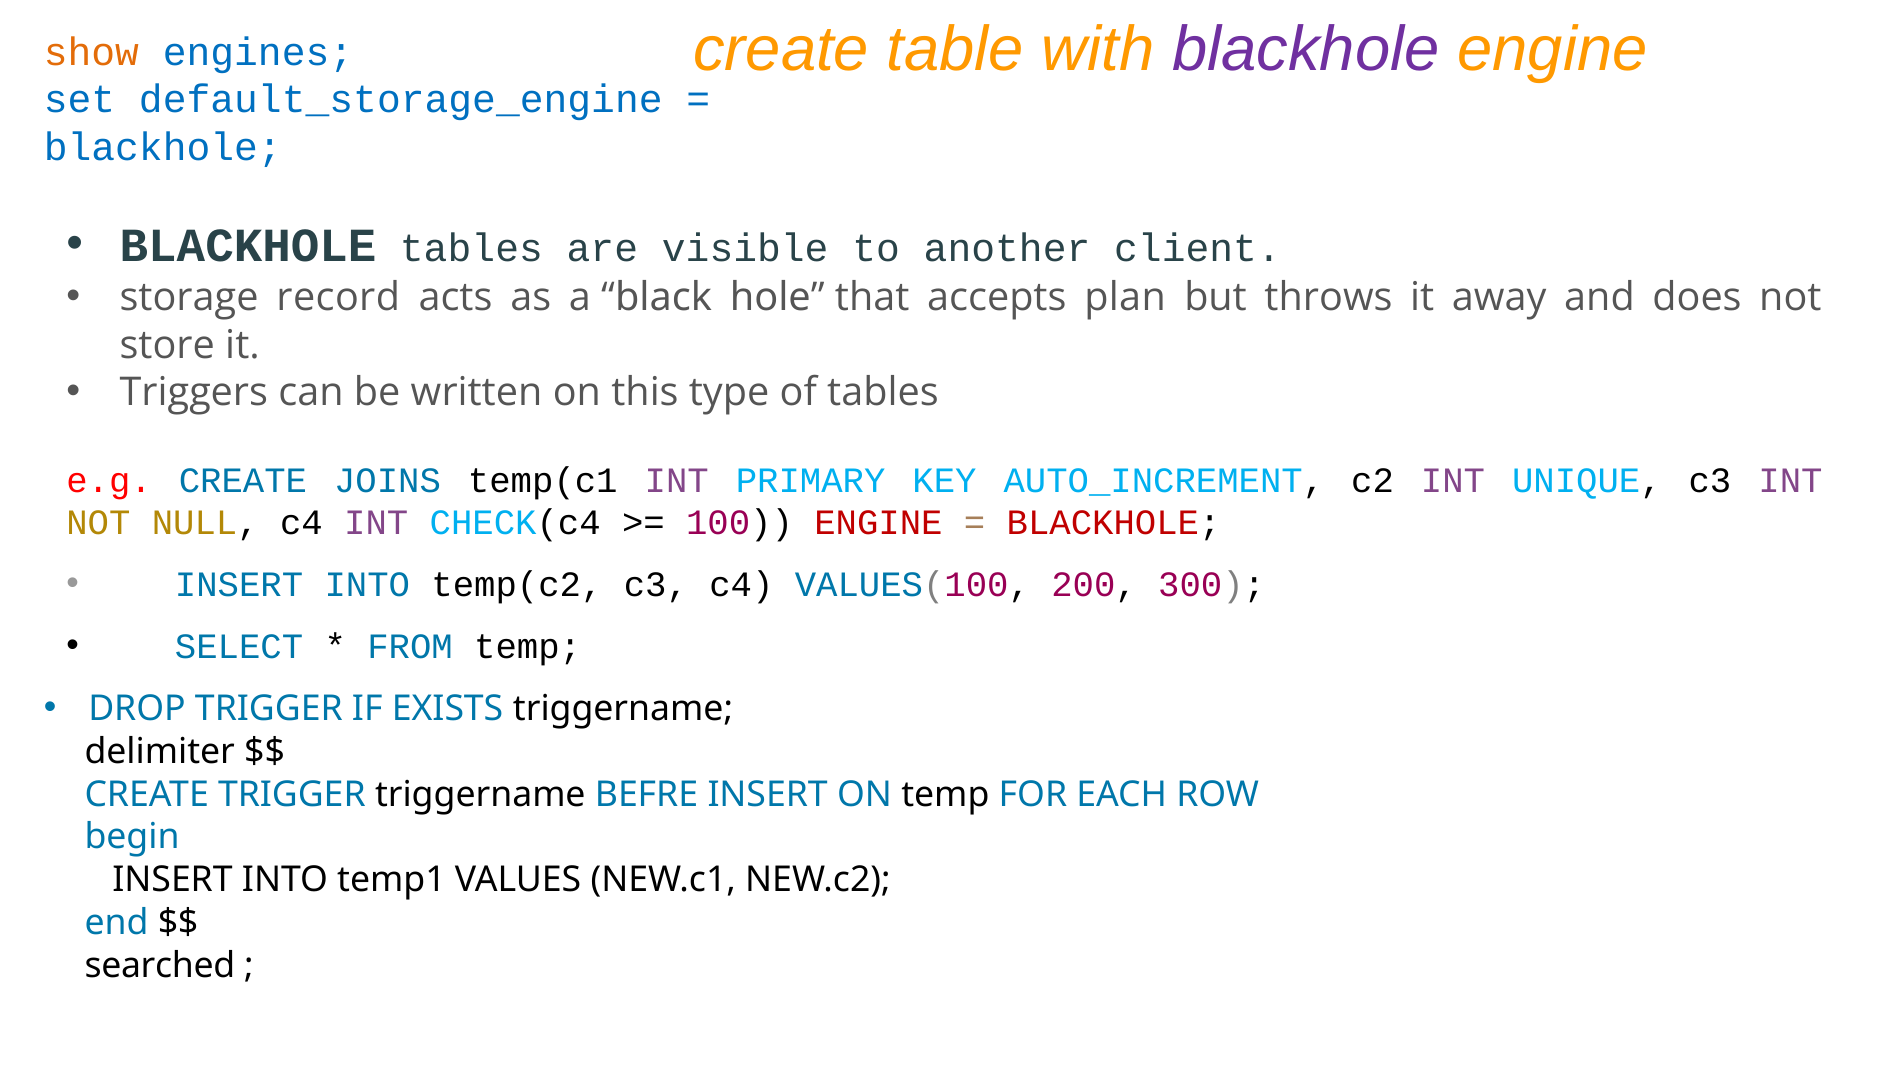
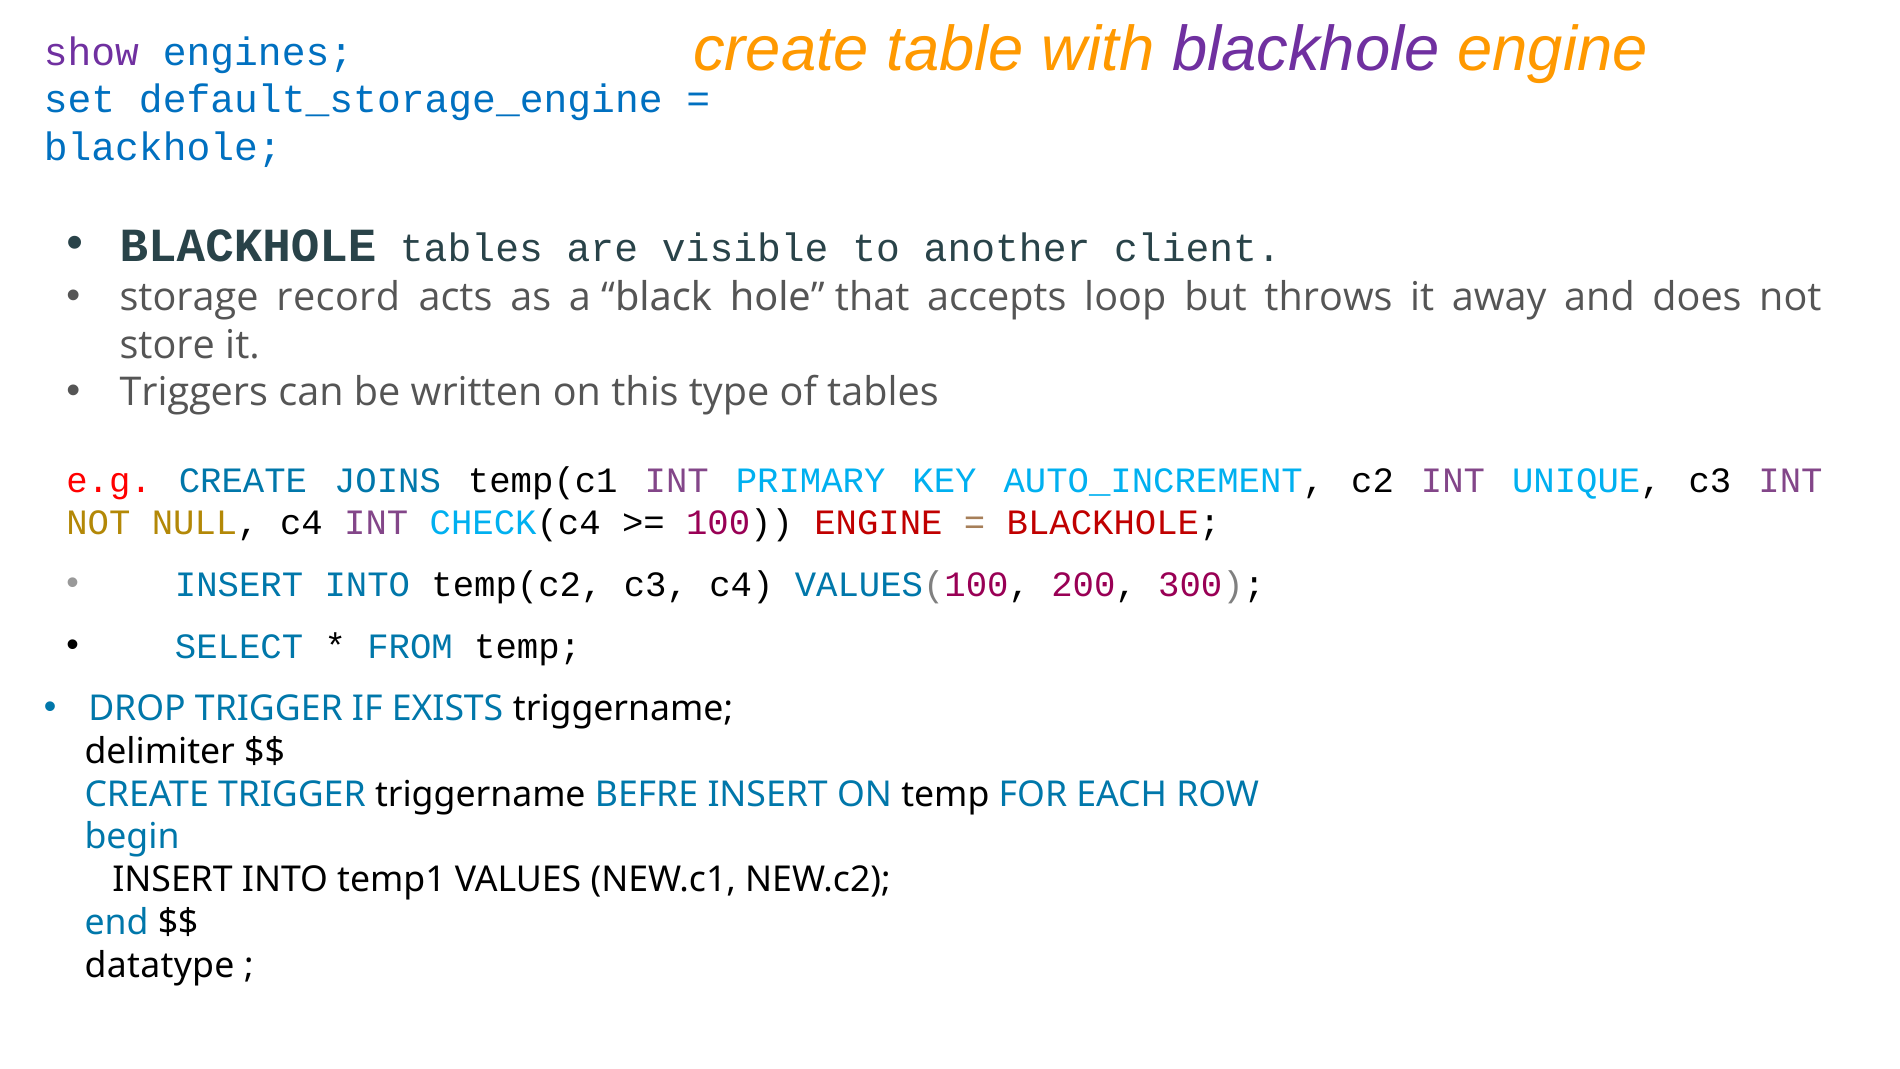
show colour: orange -> purple
plan: plan -> loop
searched: searched -> datatype
